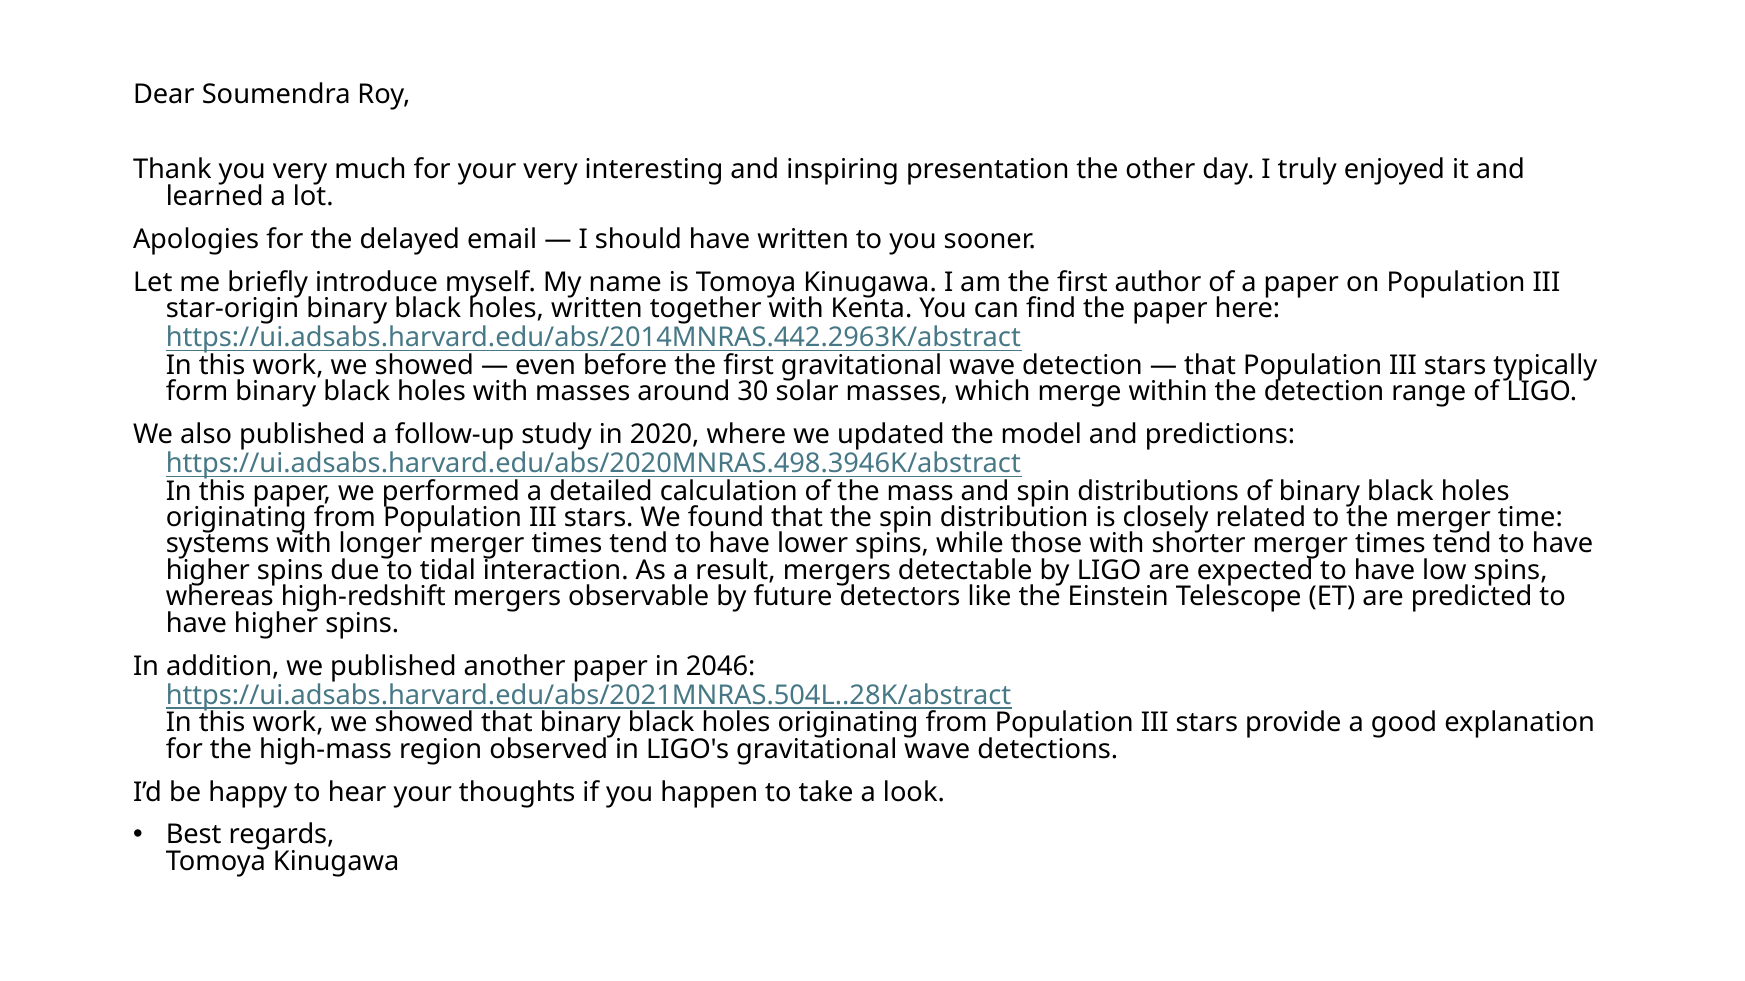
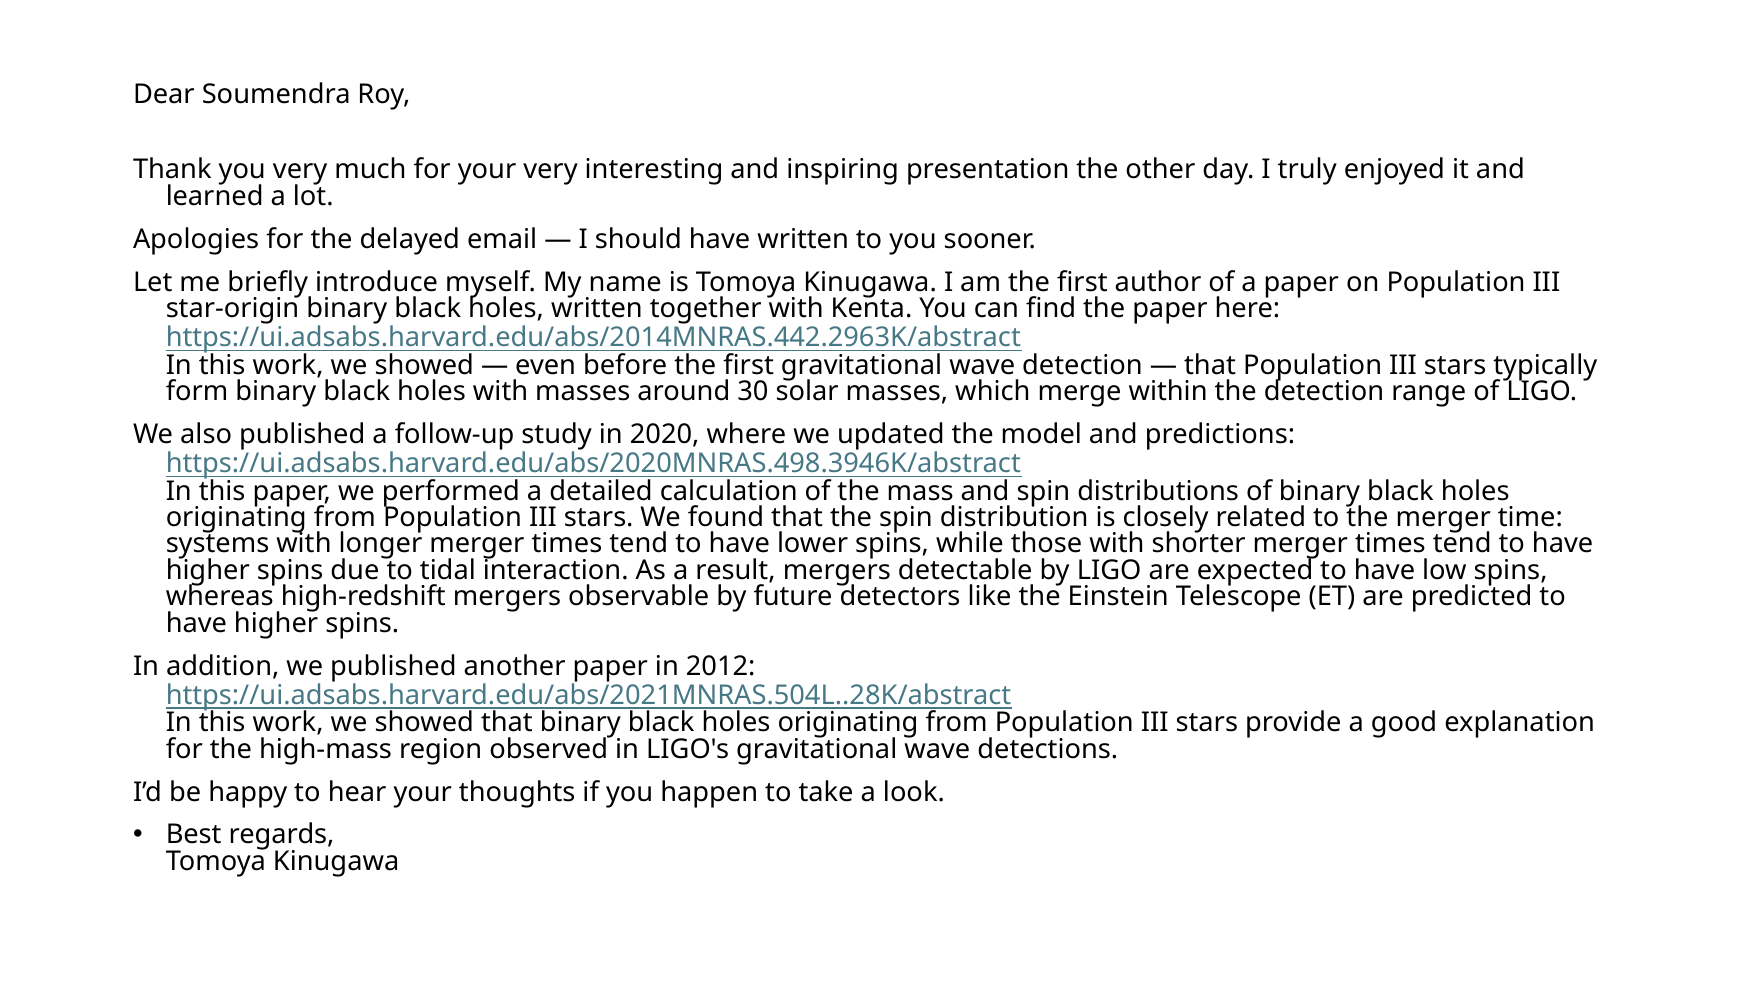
2046: 2046 -> 2012
